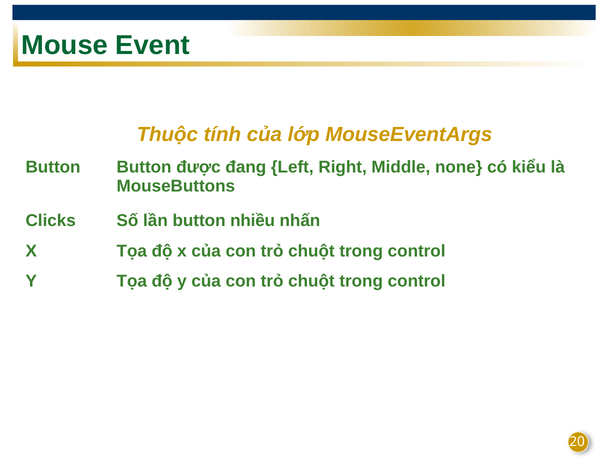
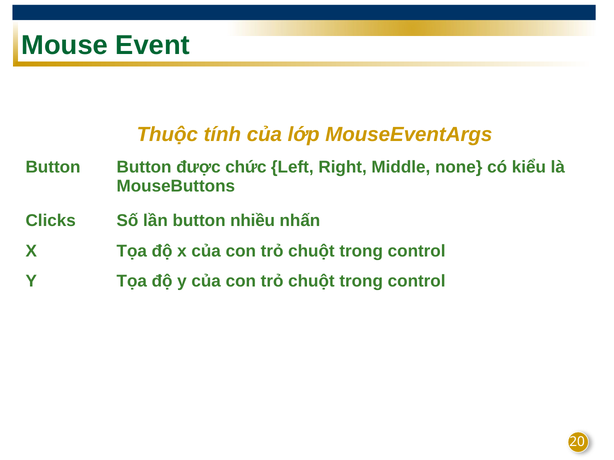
đang: đang -> chức
